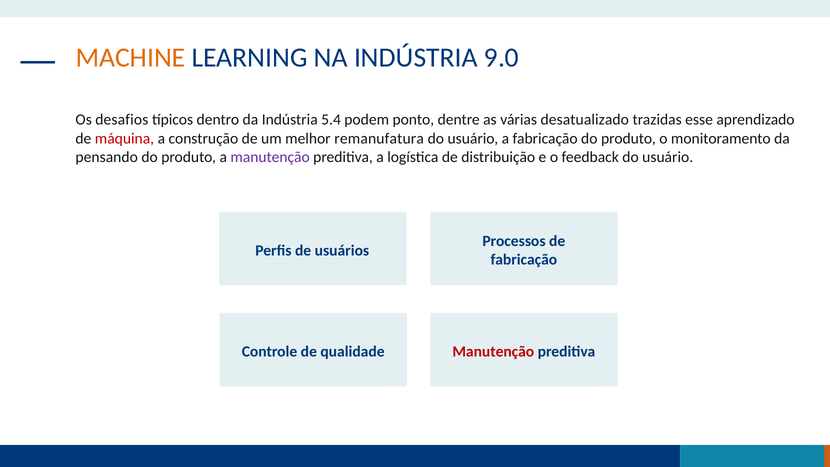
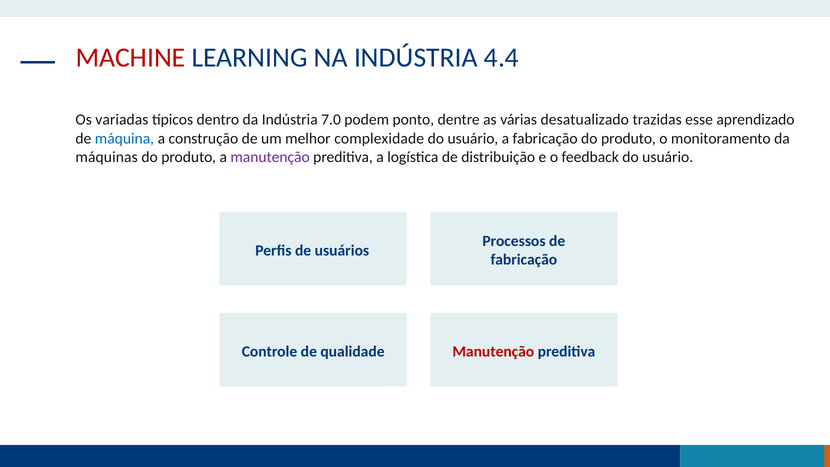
MACHINE colour: orange -> red
9.0: 9.0 -> 4.4
desafios: desafios -> variadas
5.4: 5.4 -> 7.0
máquina colour: red -> blue
remanufatura: remanufatura -> complexidade
pensando: pensando -> máquinas
